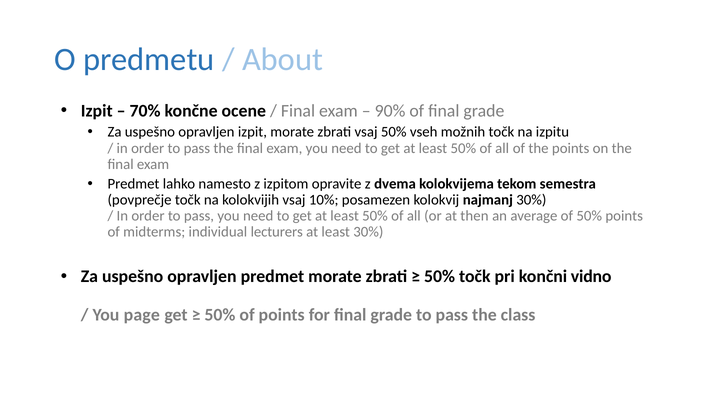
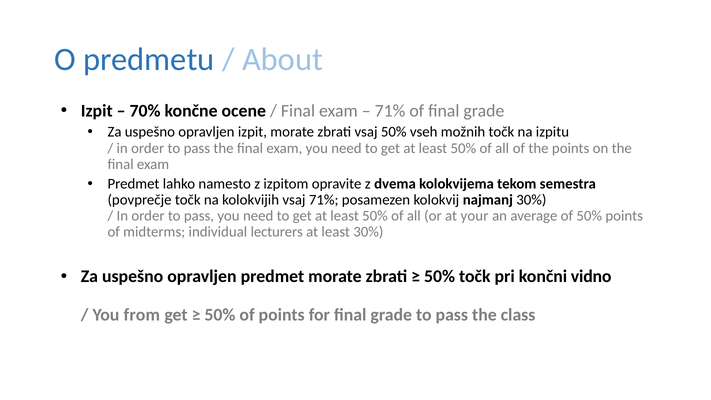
90% at (390, 111): 90% -> 71%
vsaj 10%: 10% -> 71%
then: then -> your
page: page -> from
